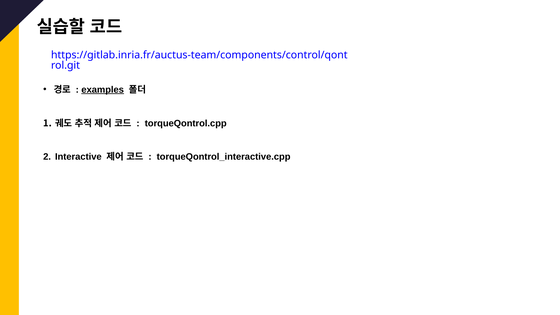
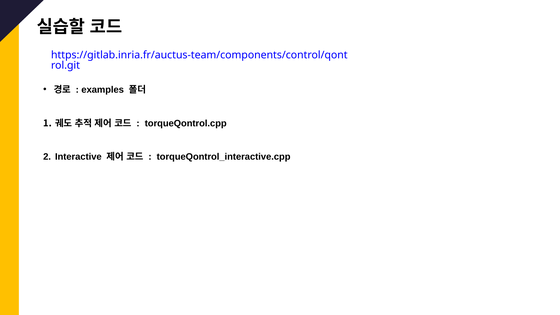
examples underline: present -> none
